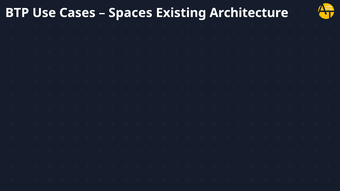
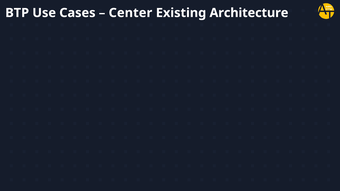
Spaces: Spaces -> Center
